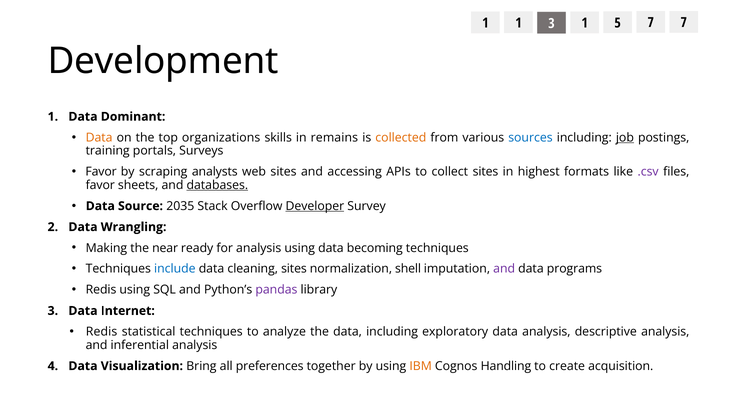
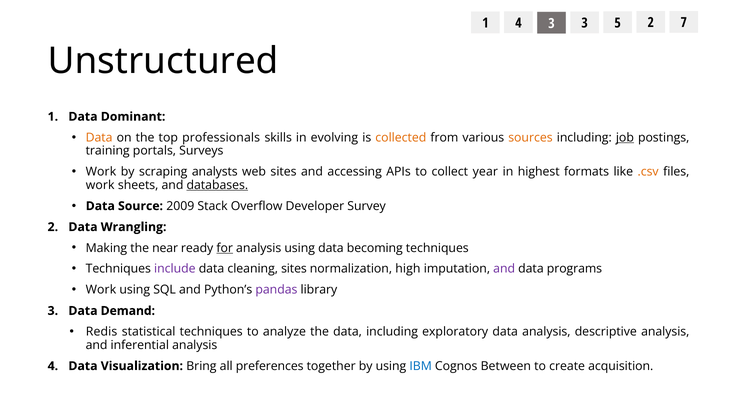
1 1: 1 -> 4
3 1: 1 -> 3
5 7: 7 -> 2
Development: Development -> Unstructured
organizations: organizations -> professionals
remains: remains -> evolving
sources colour: blue -> orange
Favor at (101, 172): Favor -> Work
collect sites: sites -> year
.csv colour: purple -> orange
favor at (100, 185): favor -> work
2035: 2035 -> 2009
Developer underline: present -> none
for underline: none -> present
include colour: blue -> purple
shell: shell -> high
Redis at (101, 290): Redis -> Work
Internet: Internet -> Demand
IBM colour: orange -> blue
Handling: Handling -> Between
